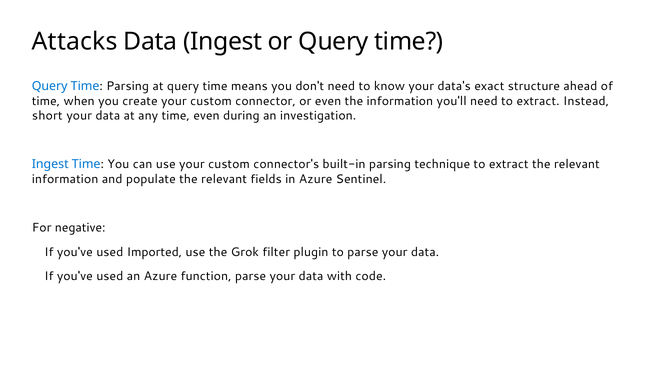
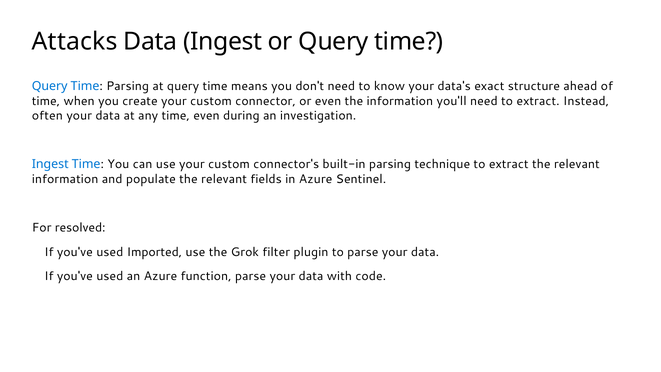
short: short -> often
negative: negative -> resolved
